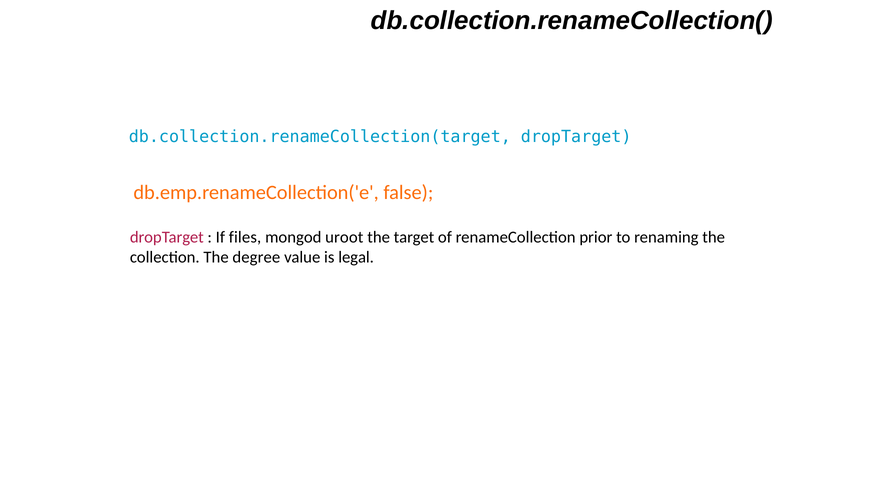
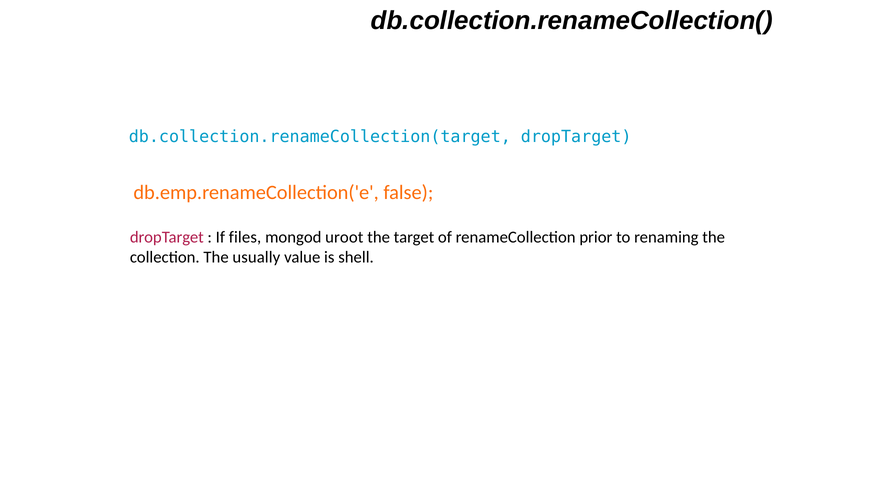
degree: degree -> usually
legal: legal -> shell
